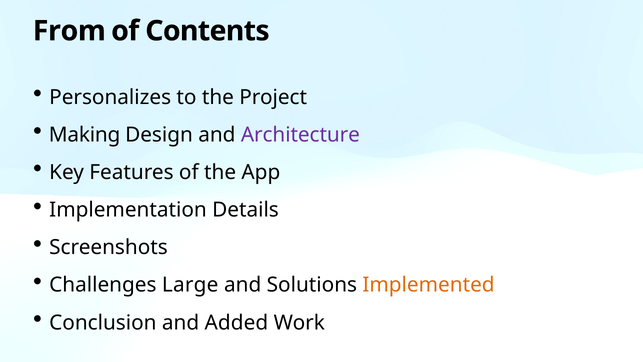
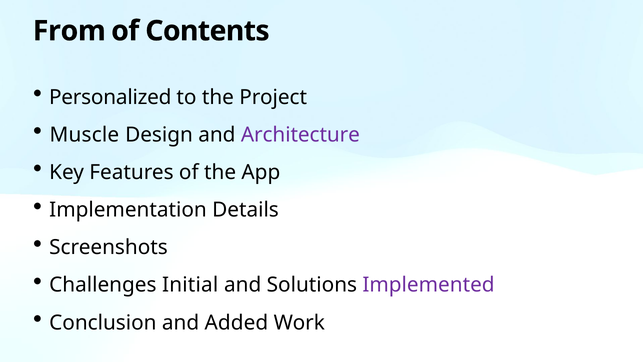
Personalizes: Personalizes -> Personalized
Making: Making -> Muscle
Large: Large -> Initial
Implemented colour: orange -> purple
